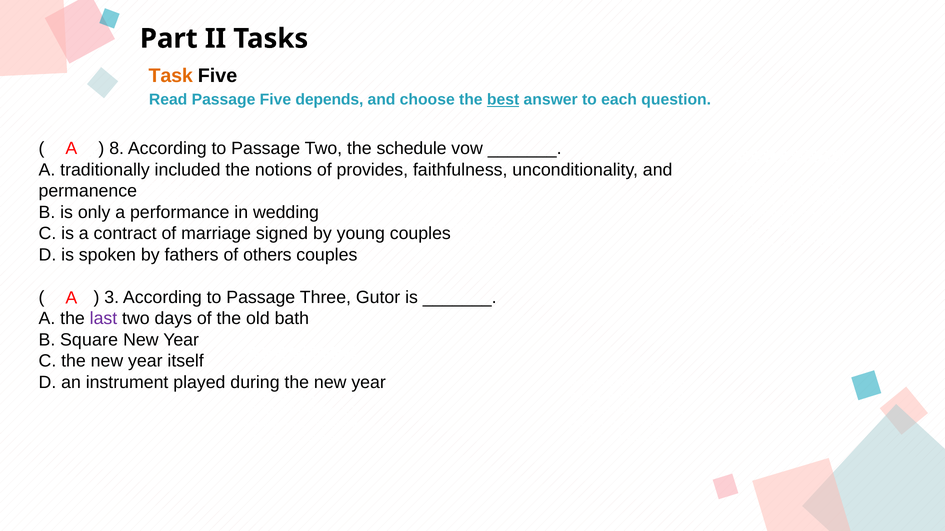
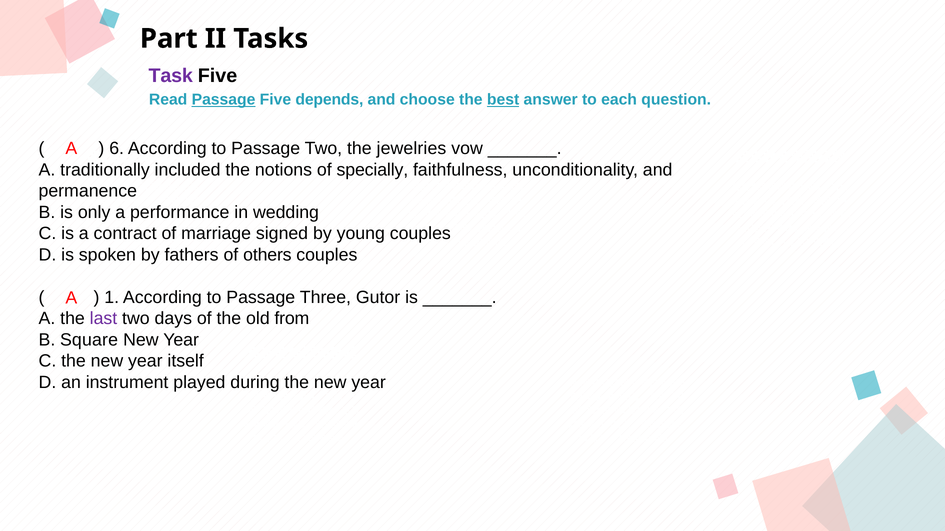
Task colour: orange -> purple
Passage at (224, 100) underline: none -> present
8: 8 -> 6
schedule: schedule -> jewelries
provides: provides -> specially
3: 3 -> 1
bath: bath -> from
